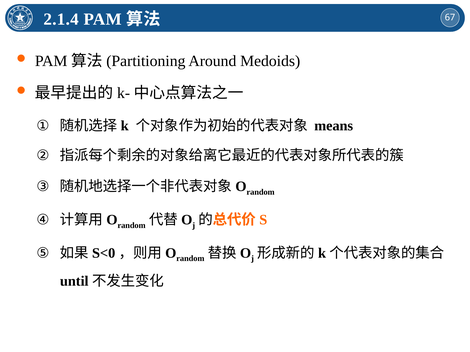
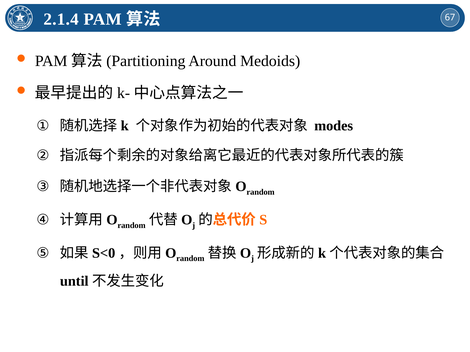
means: means -> modes
